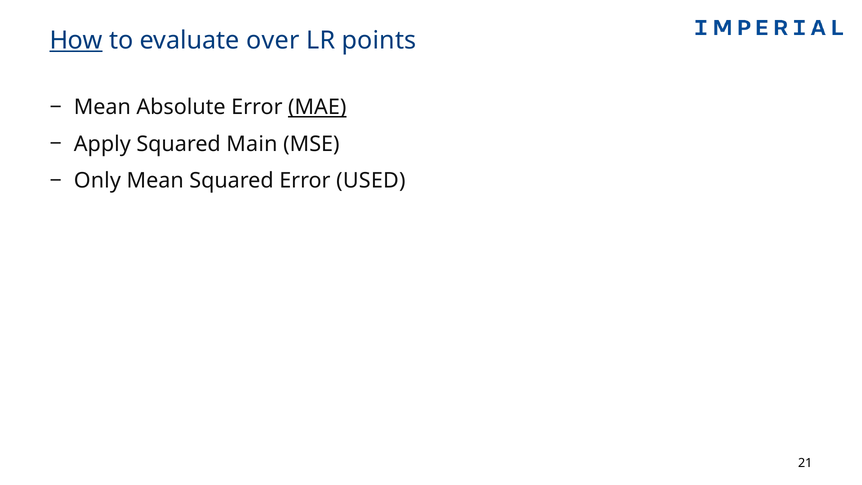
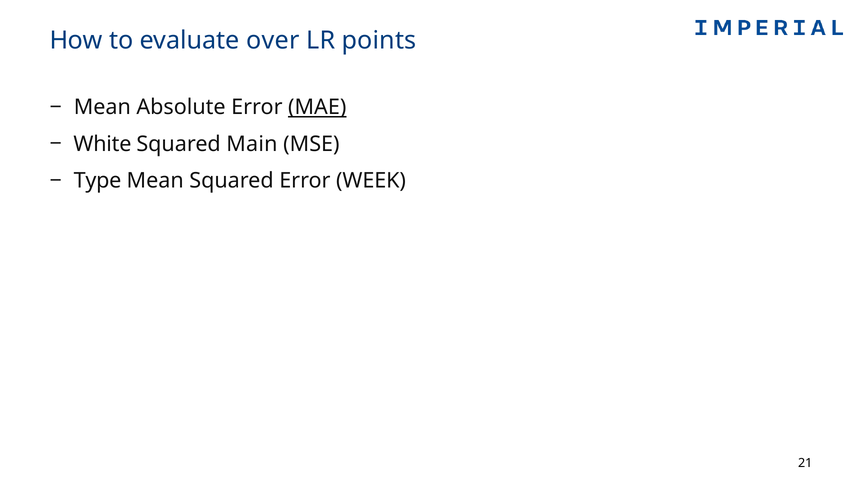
How underline: present -> none
Apply: Apply -> White
Only: Only -> Type
USED: USED -> WEEK
